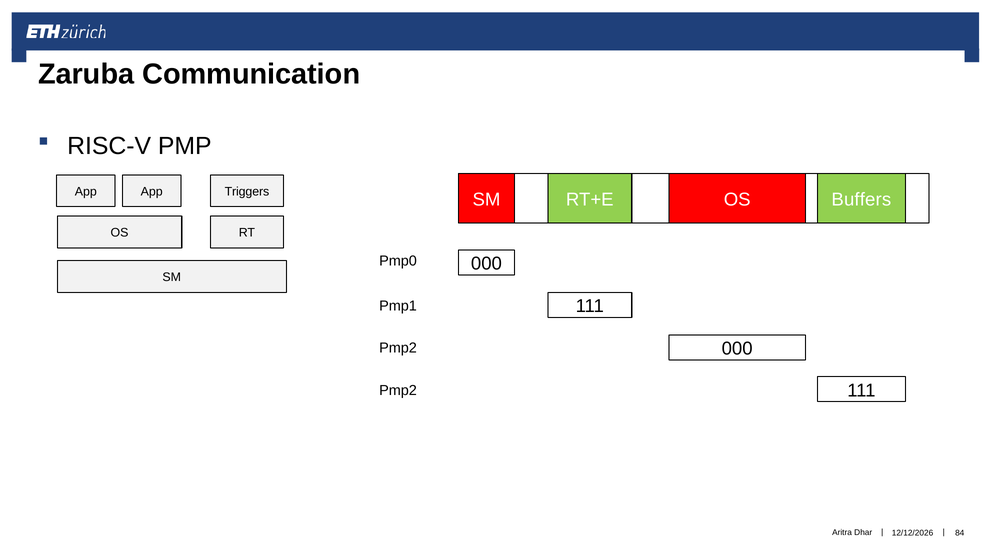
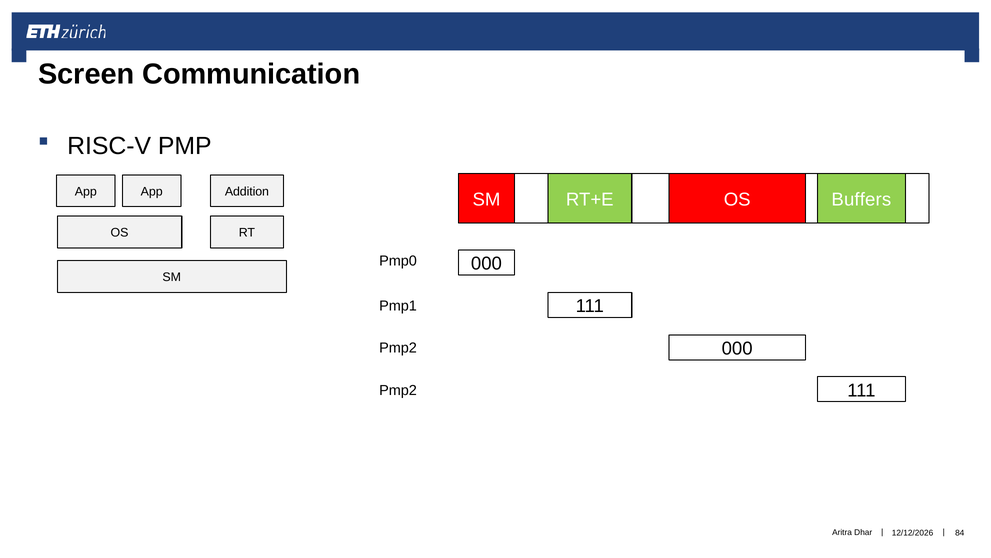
Zaruba: Zaruba -> Screen
Triggers: Triggers -> Addition
